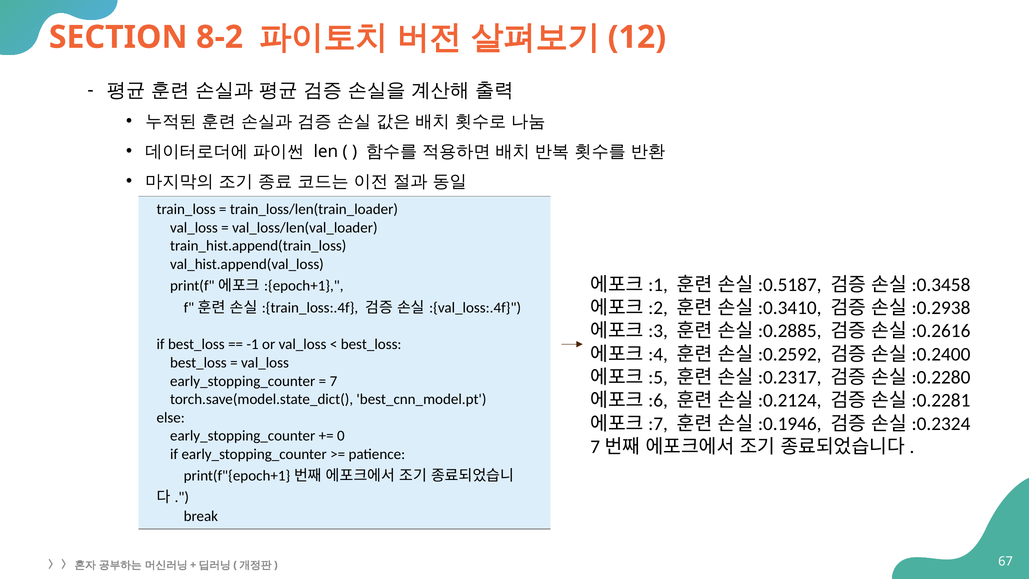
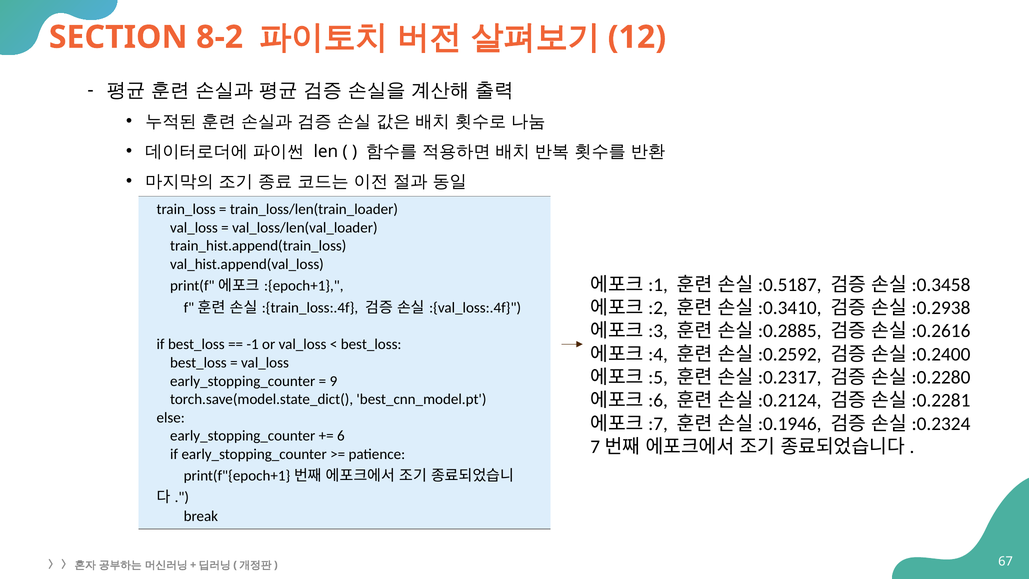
7: 7 -> 9
0: 0 -> 6
